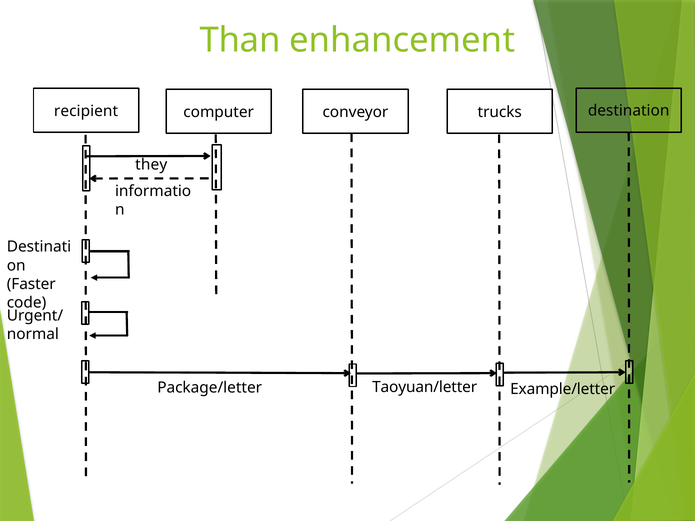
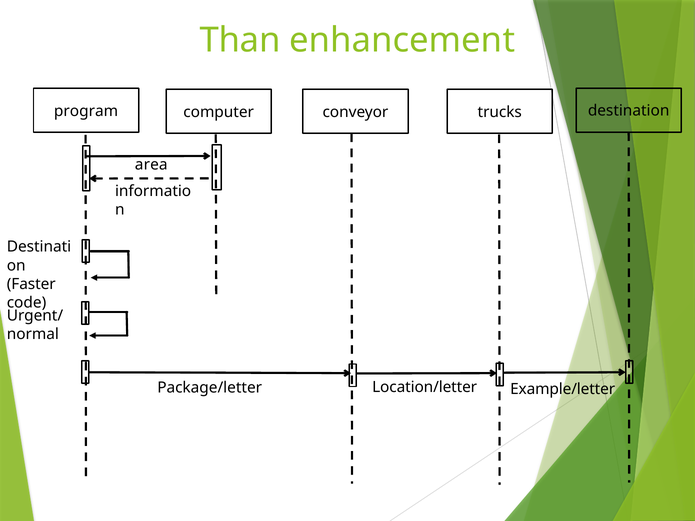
recipient: recipient -> program
they: they -> area
Taoyuan/letter: Taoyuan/letter -> Location/letter
